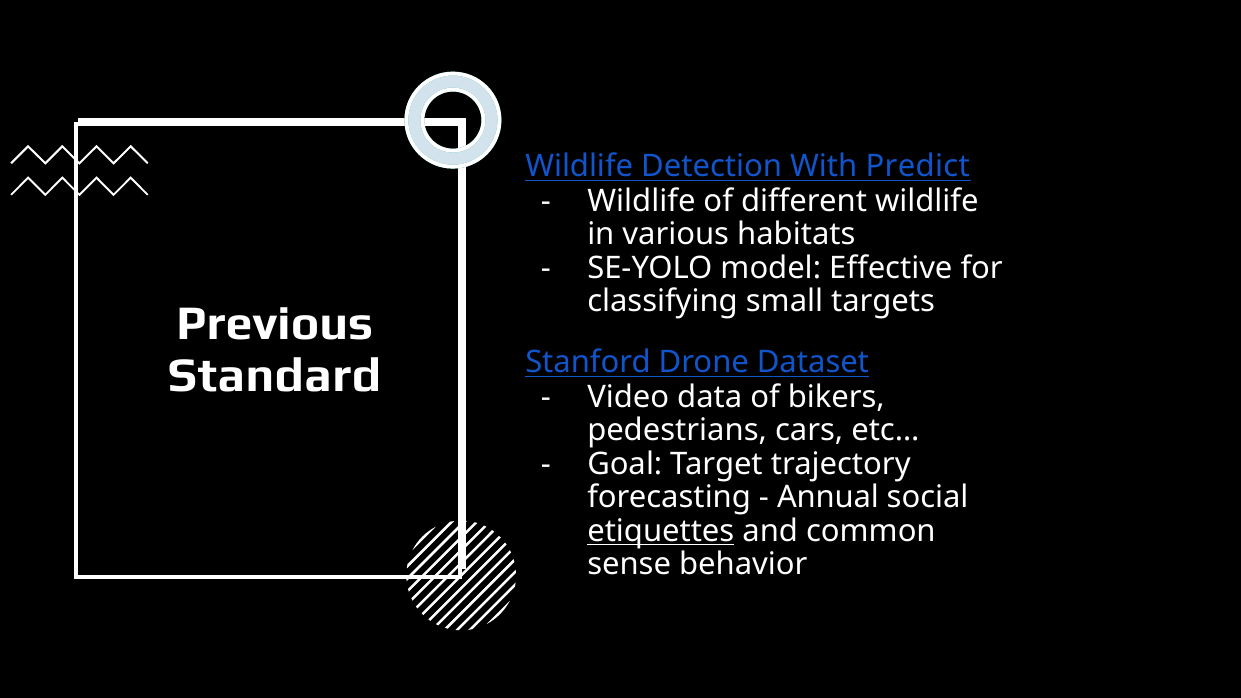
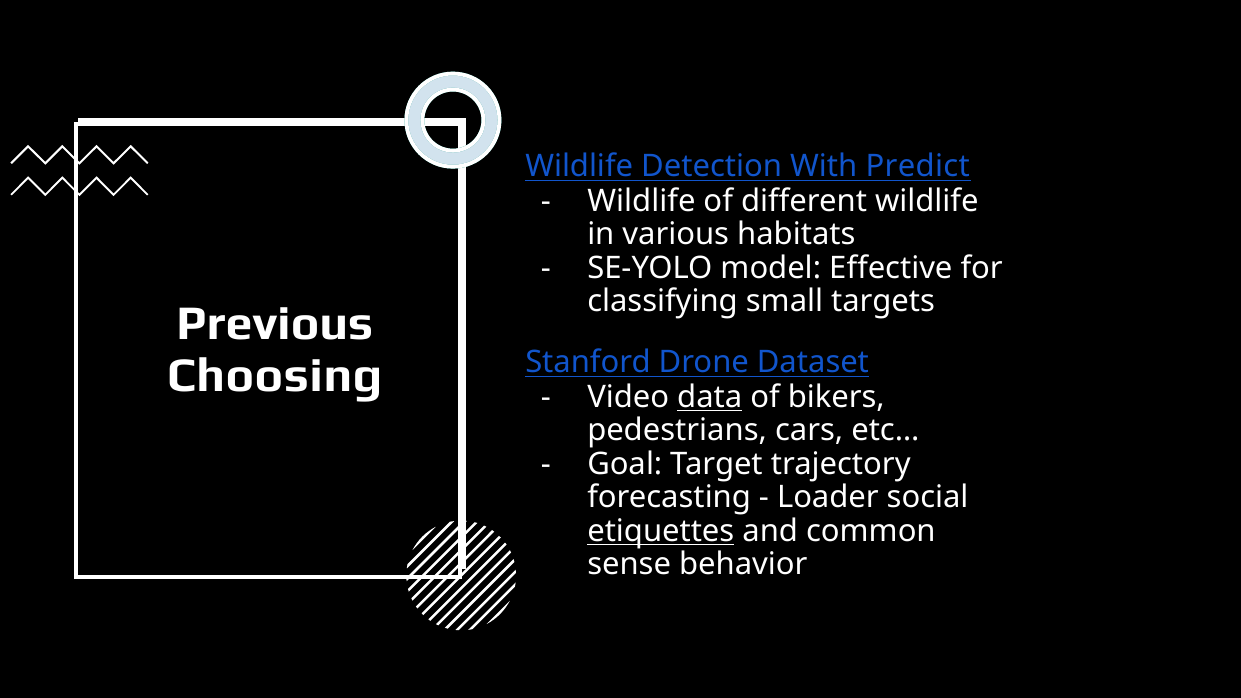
Standard: Standard -> Choosing
data underline: none -> present
Annual: Annual -> Loader
